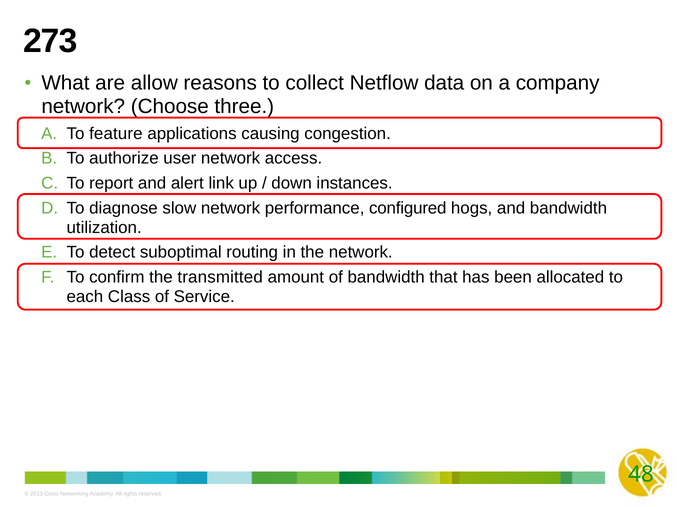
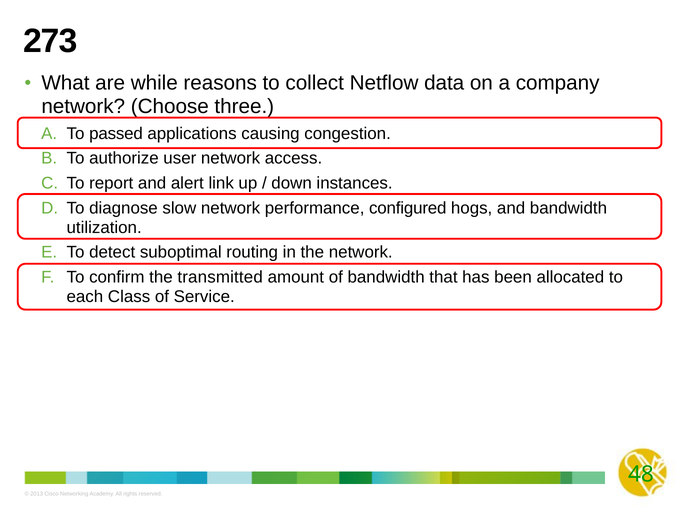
allow: allow -> while
feature: feature -> passed
